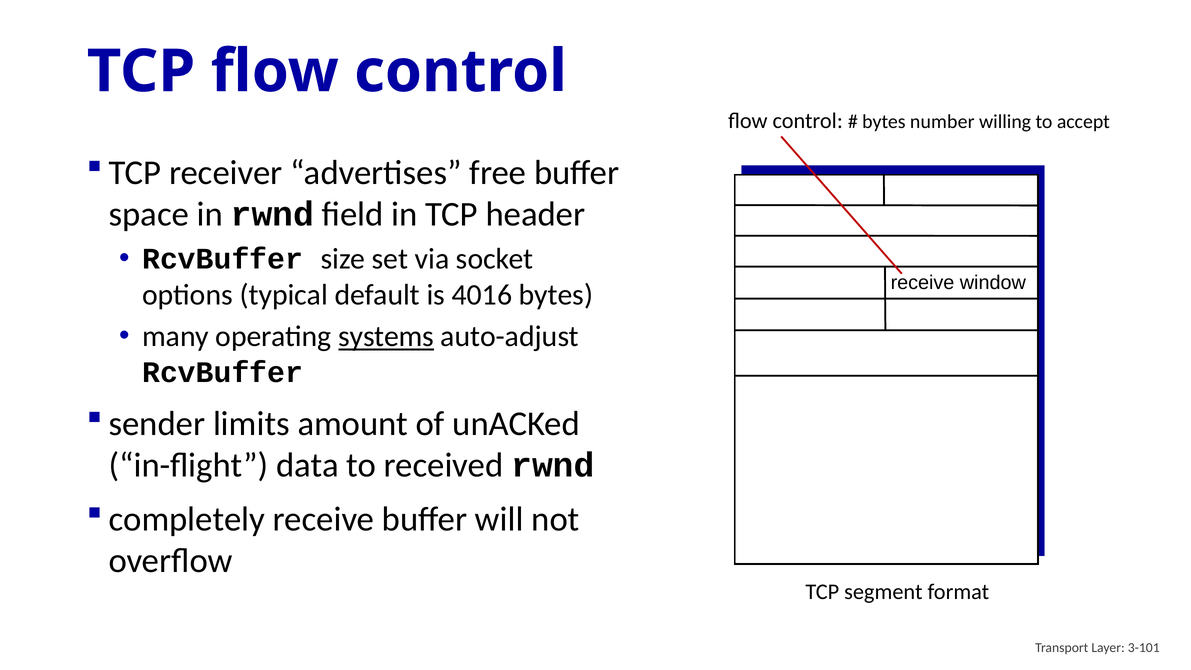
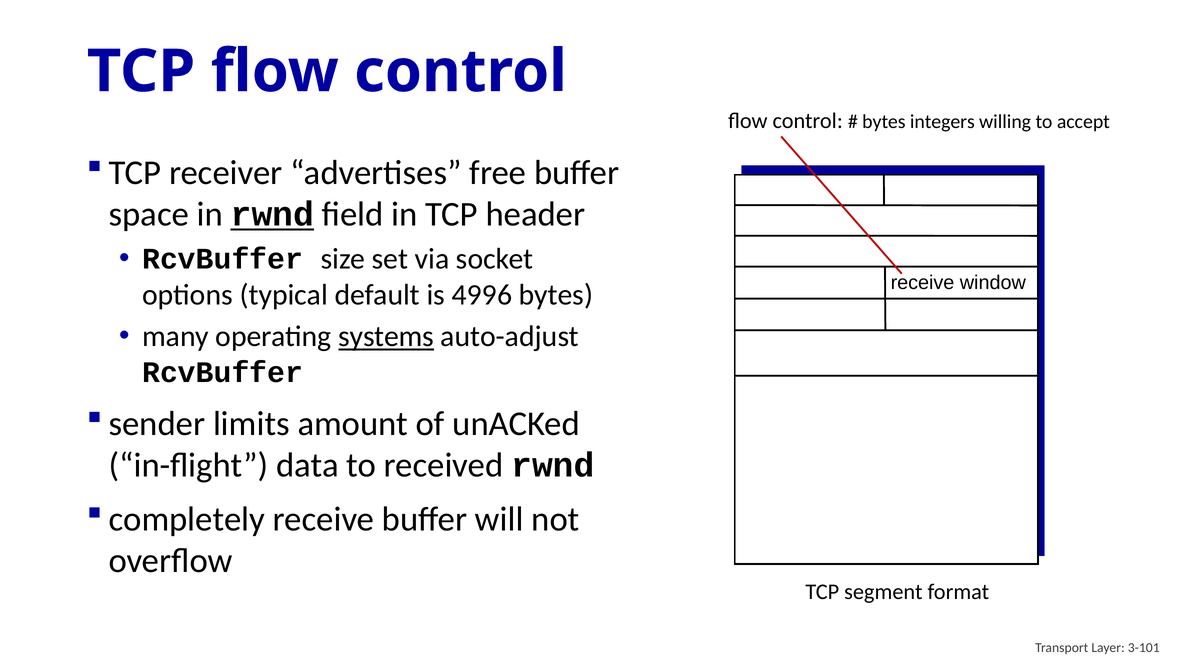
number: number -> integers
rwnd at (272, 214) underline: none -> present
4016: 4016 -> 4996
